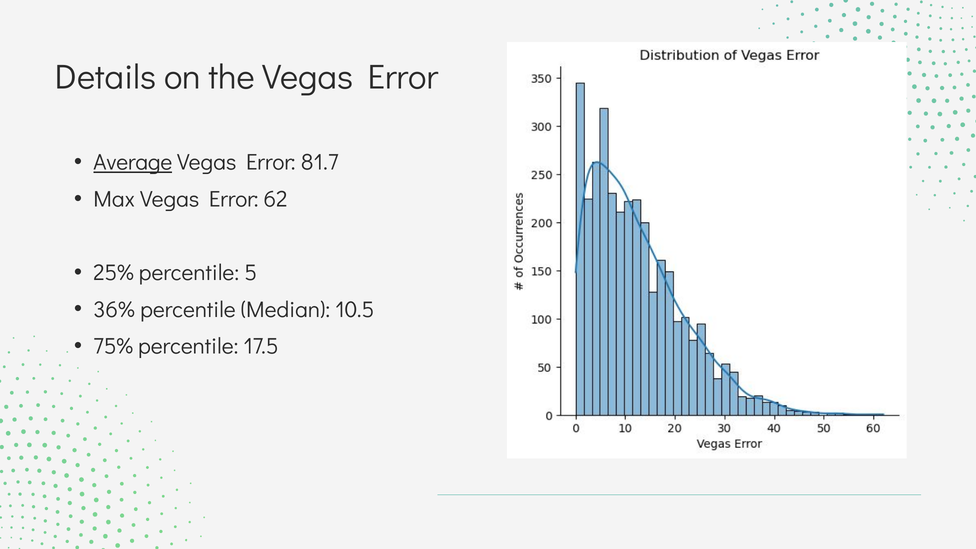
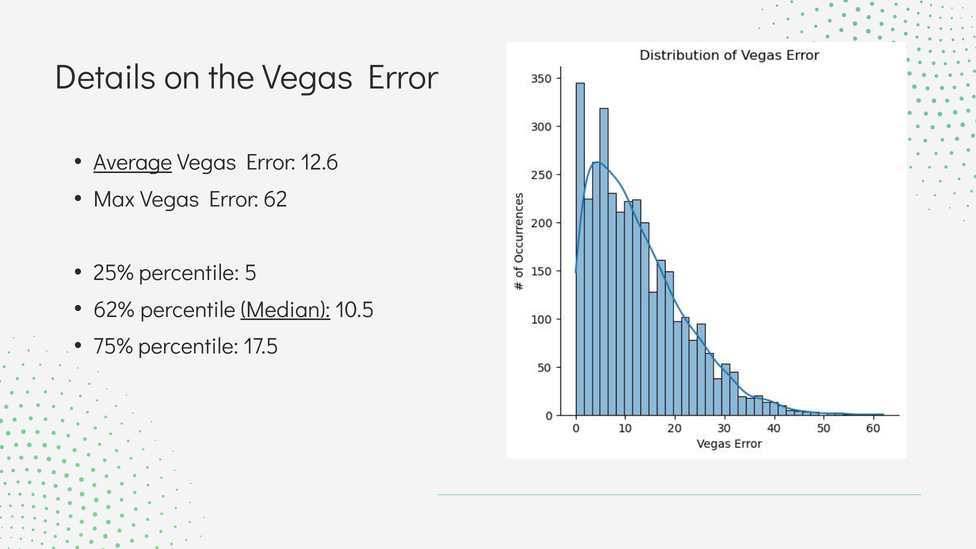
81.7: 81.7 -> 12.6
36%: 36% -> 62%
Median underline: none -> present
